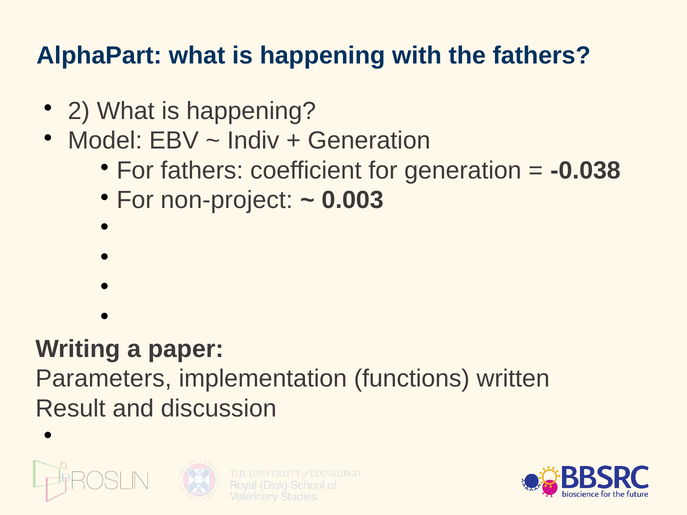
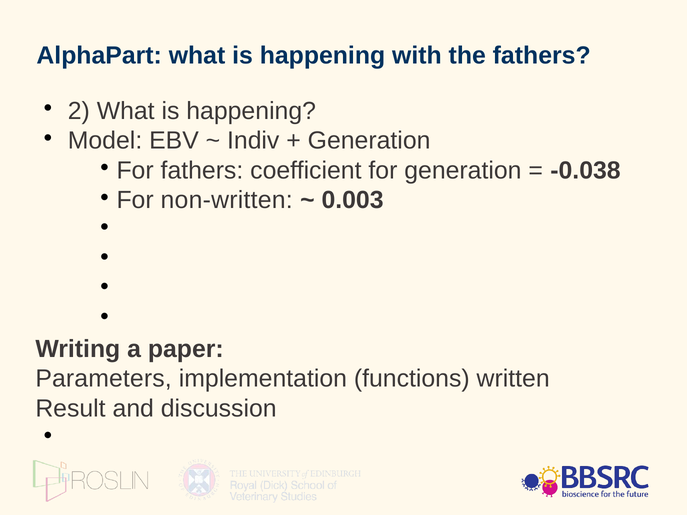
non-project: non-project -> non-written
